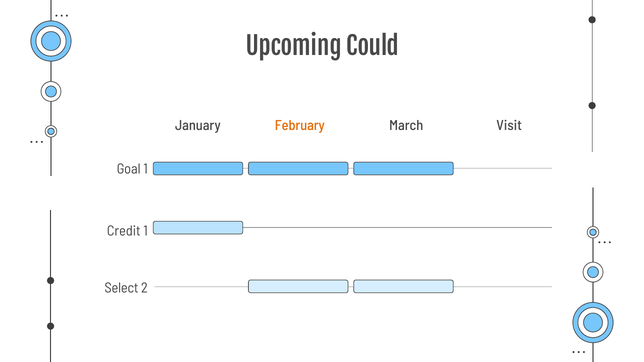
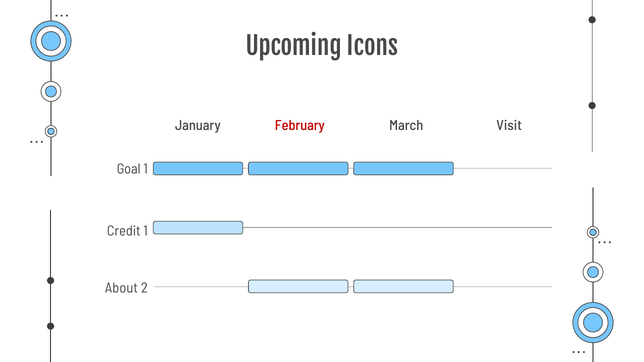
Could: Could -> Icons
February colour: orange -> red
Select: Select -> About
